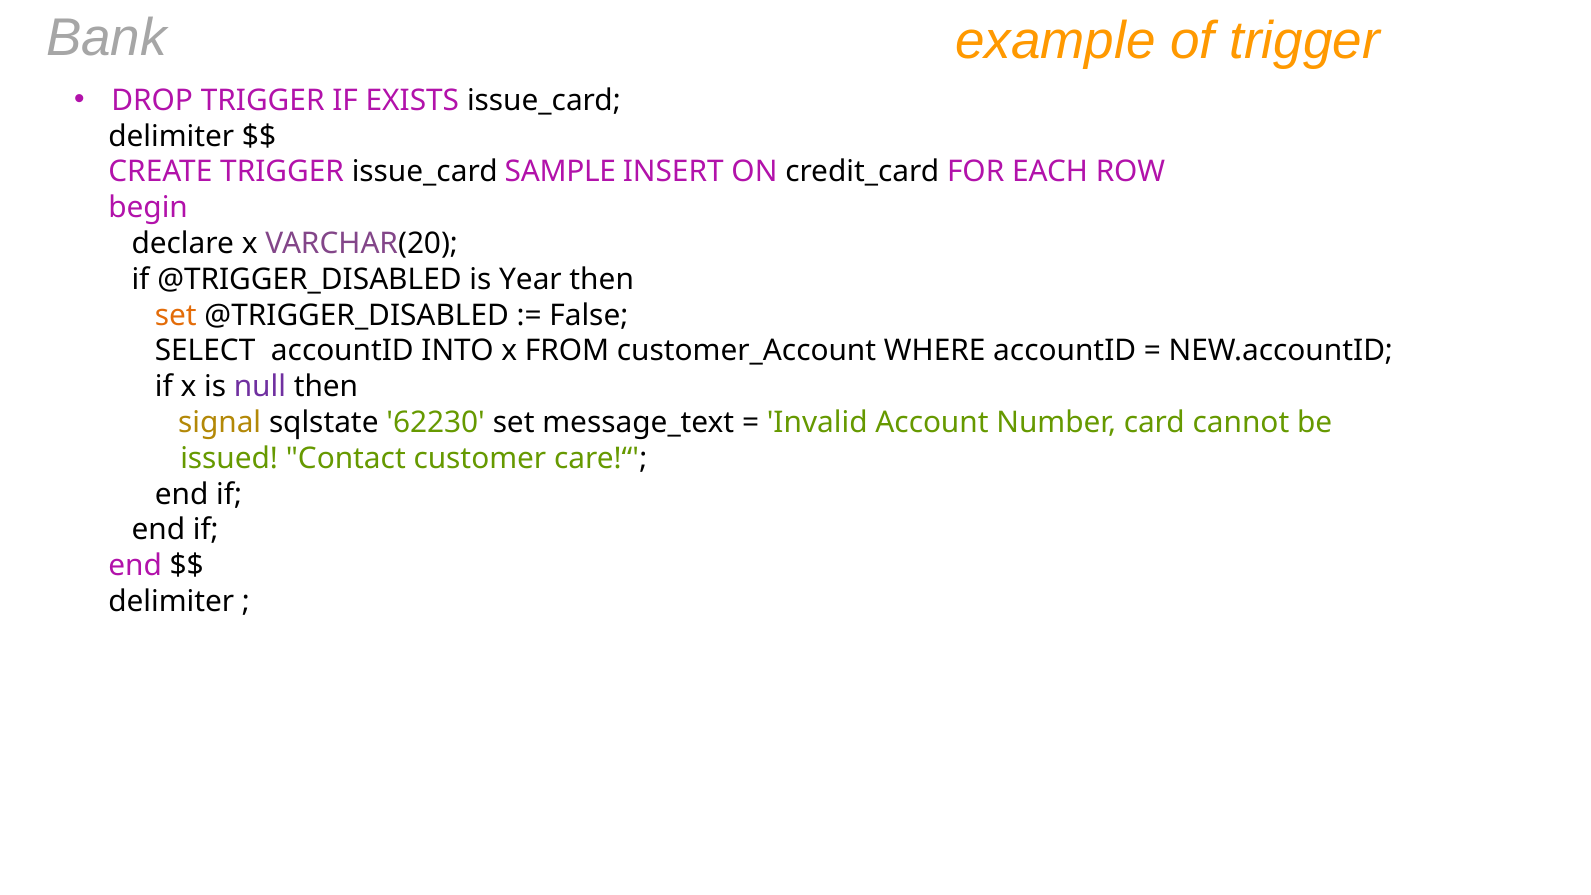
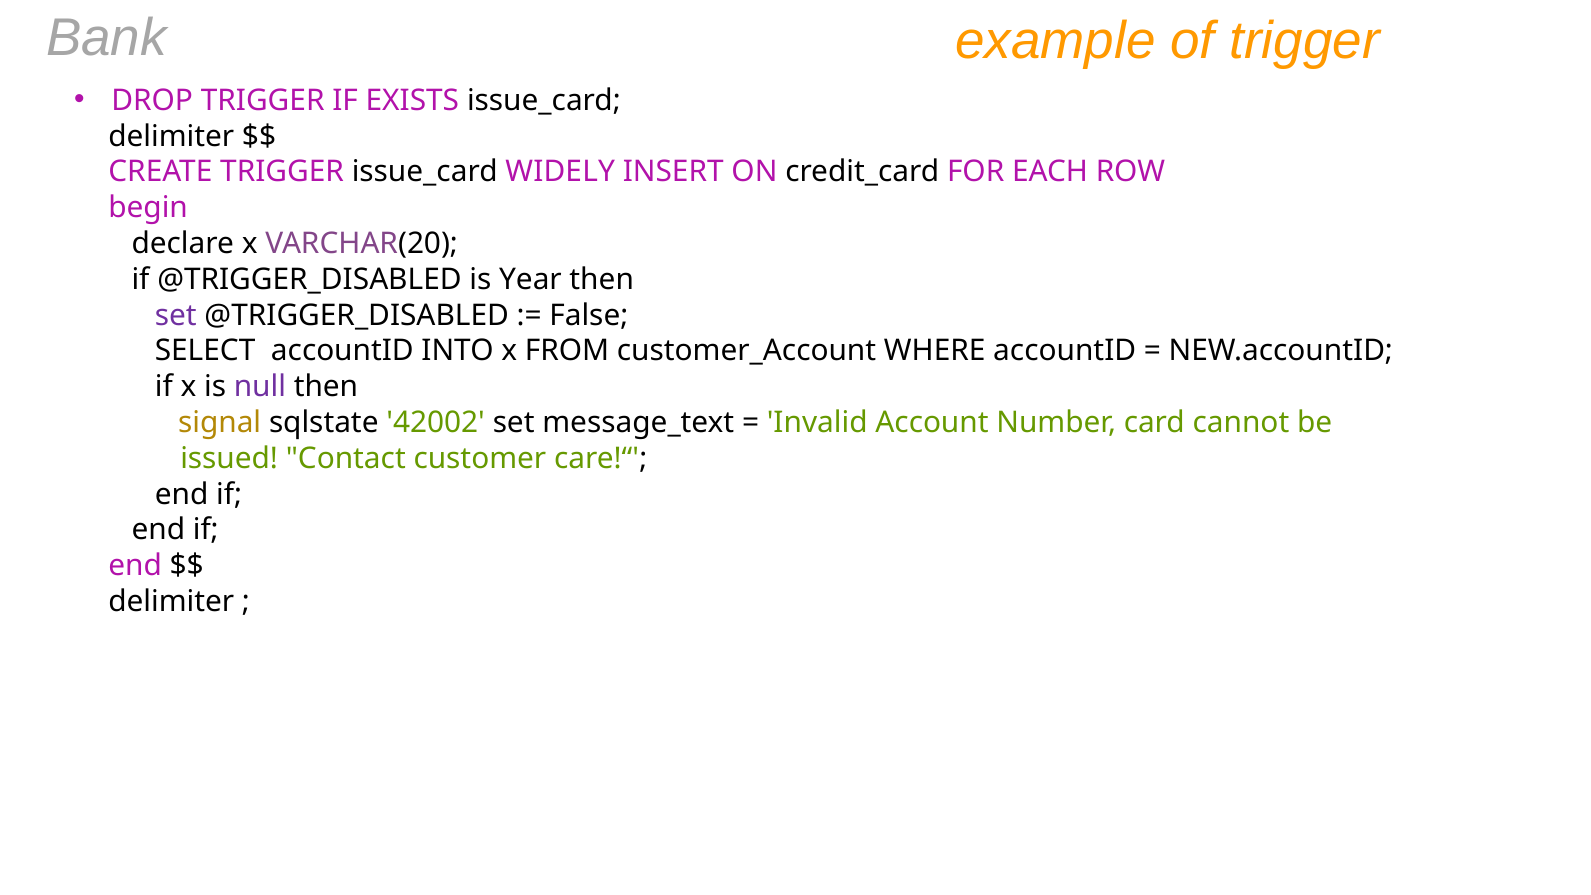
SAMPLE: SAMPLE -> WIDELY
set at (176, 315) colour: orange -> purple
62230: 62230 -> 42002
